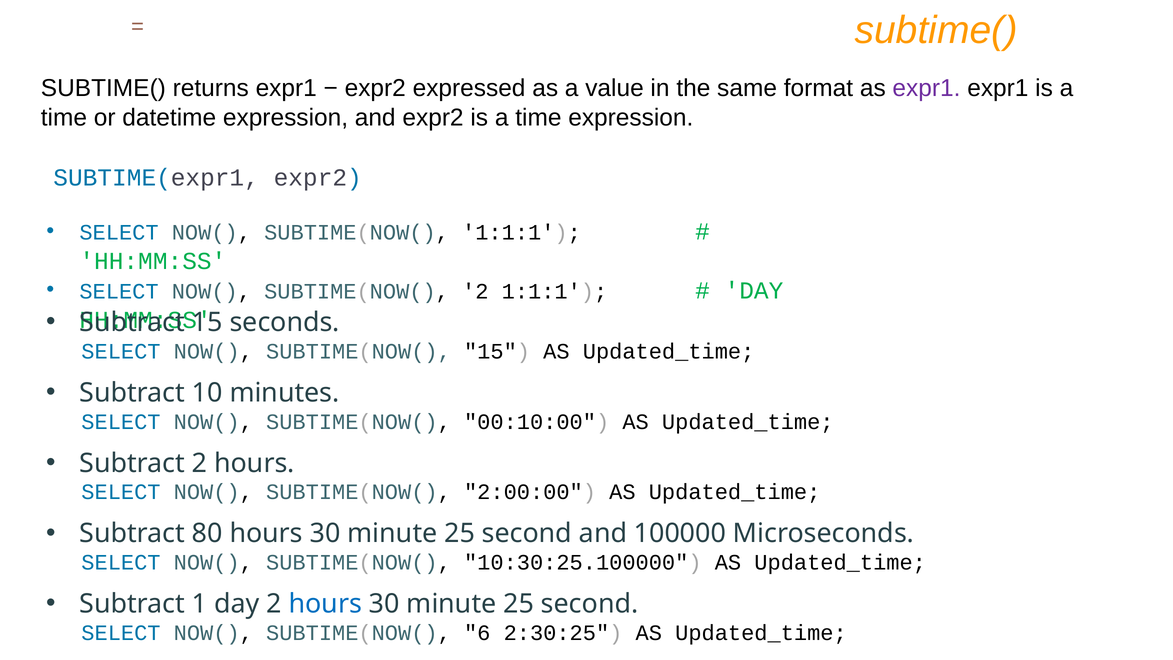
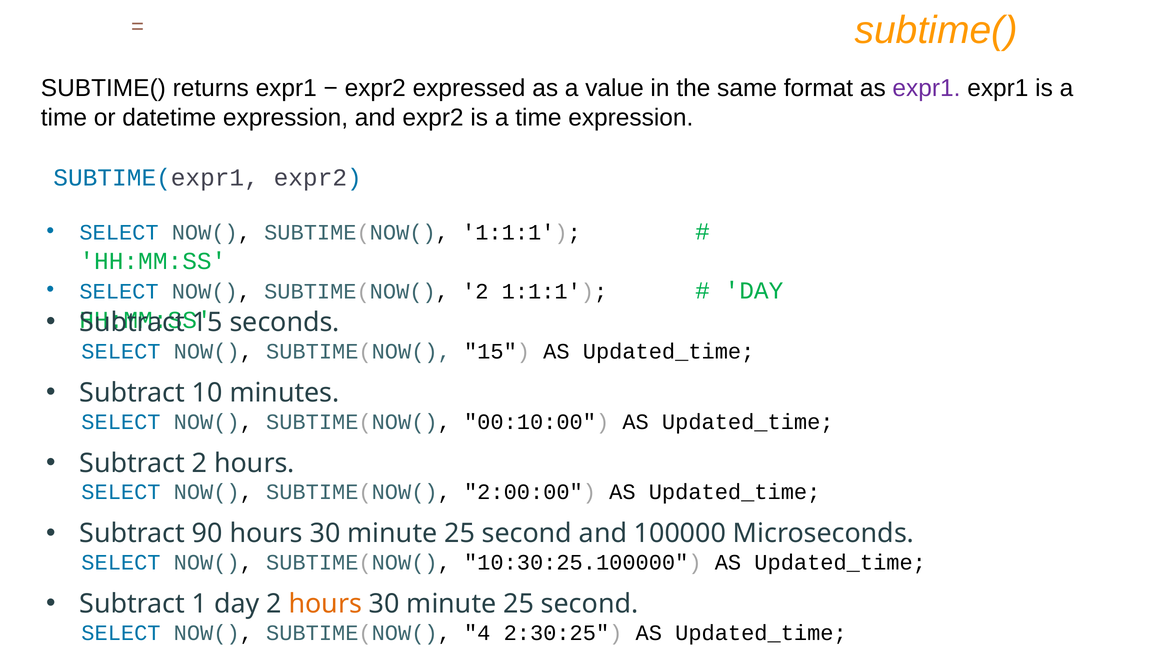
80: 80 -> 90
hours at (325, 604) colour: blue -> orange
6: 6 -> 4
